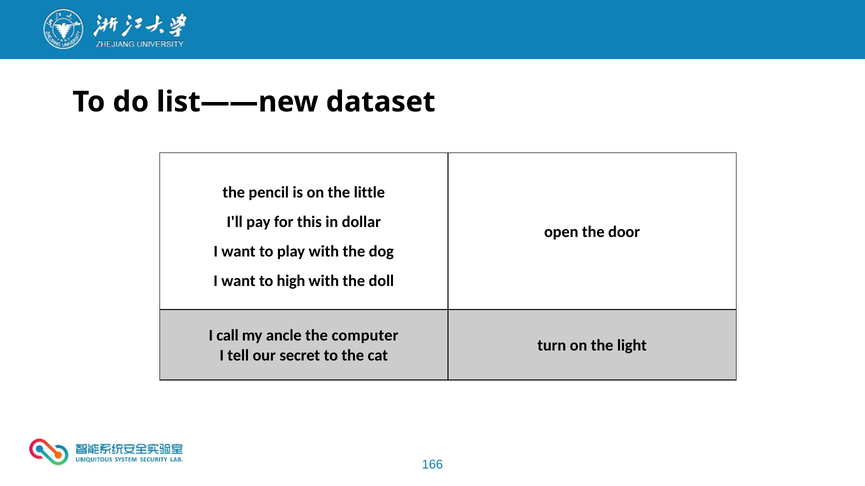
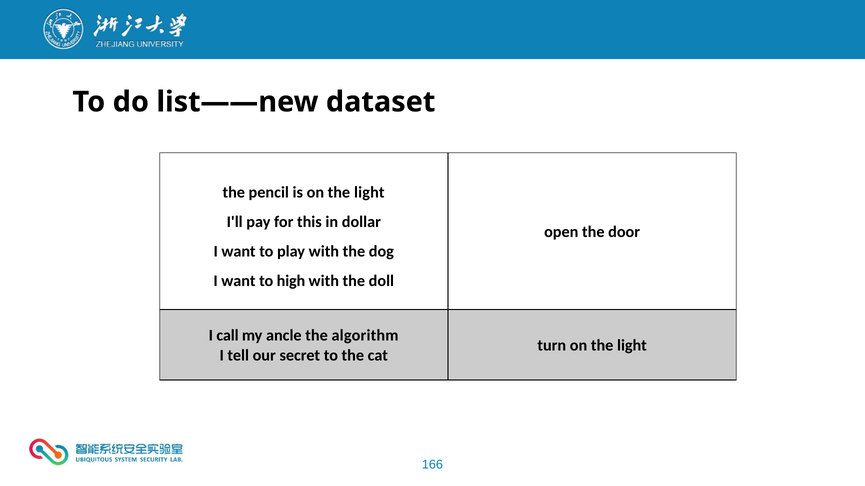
is on the little: little -> light
computer: computer -> algorithm
